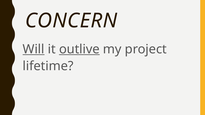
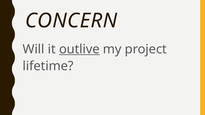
Will underline: present -> none
